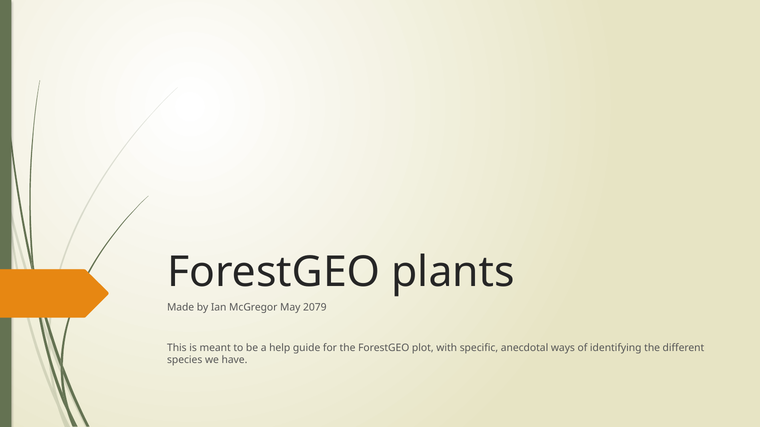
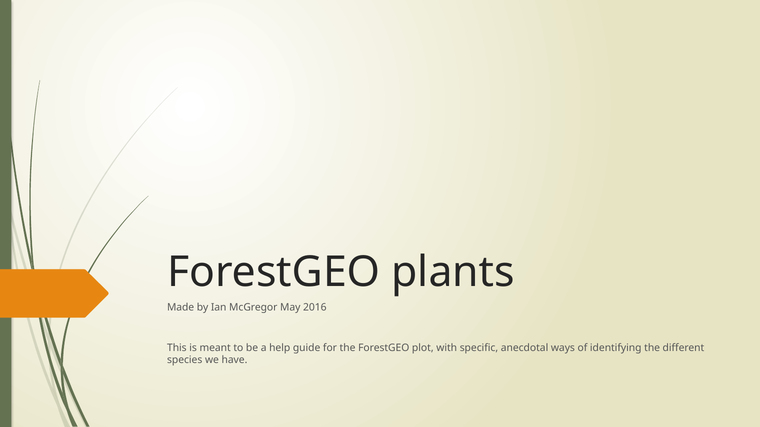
2079: 2079 -> 2016
